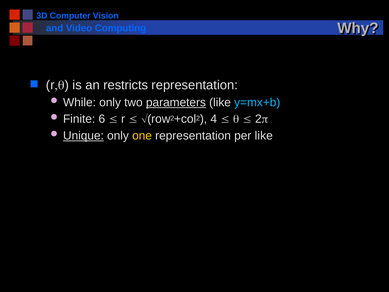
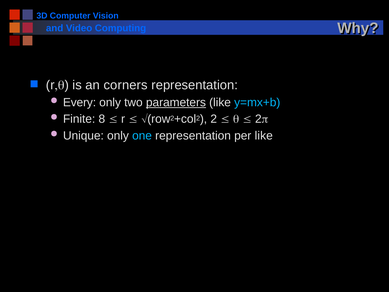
restricts: restricts -> corners
While: While -> Every
6: 6 -> 8
4 at (214, 119): 4 -> 2
Unique underline: present -> none
one colour: yellow -> light blue
